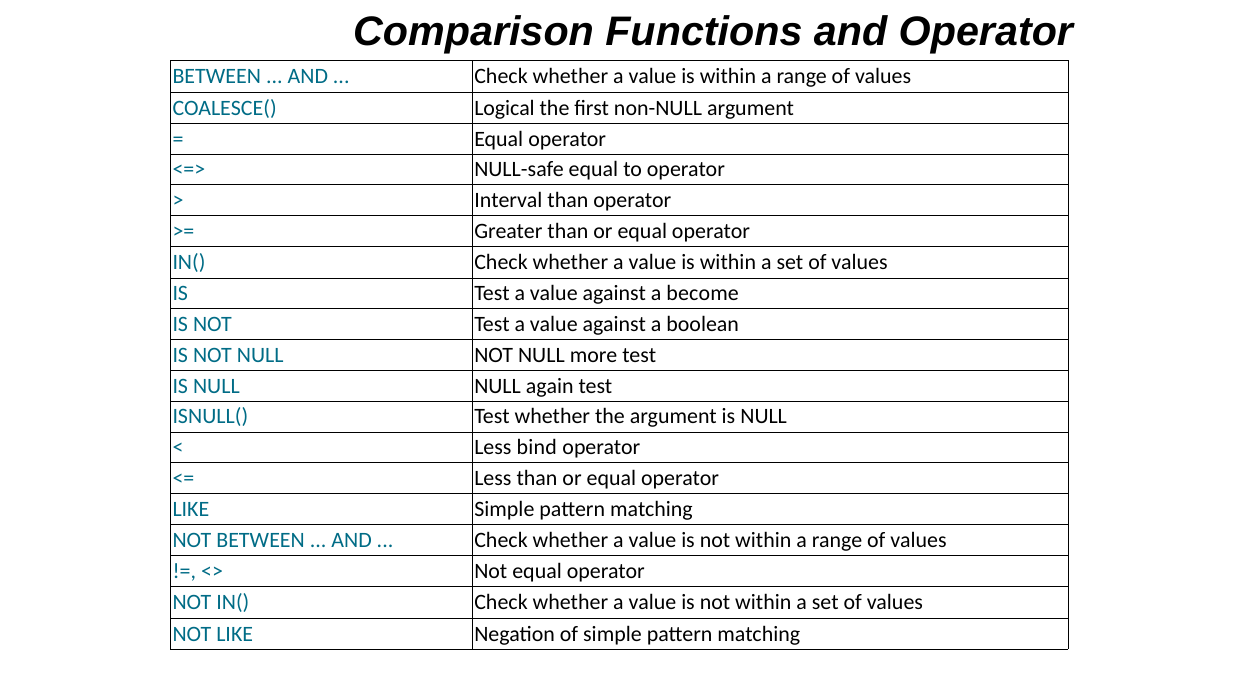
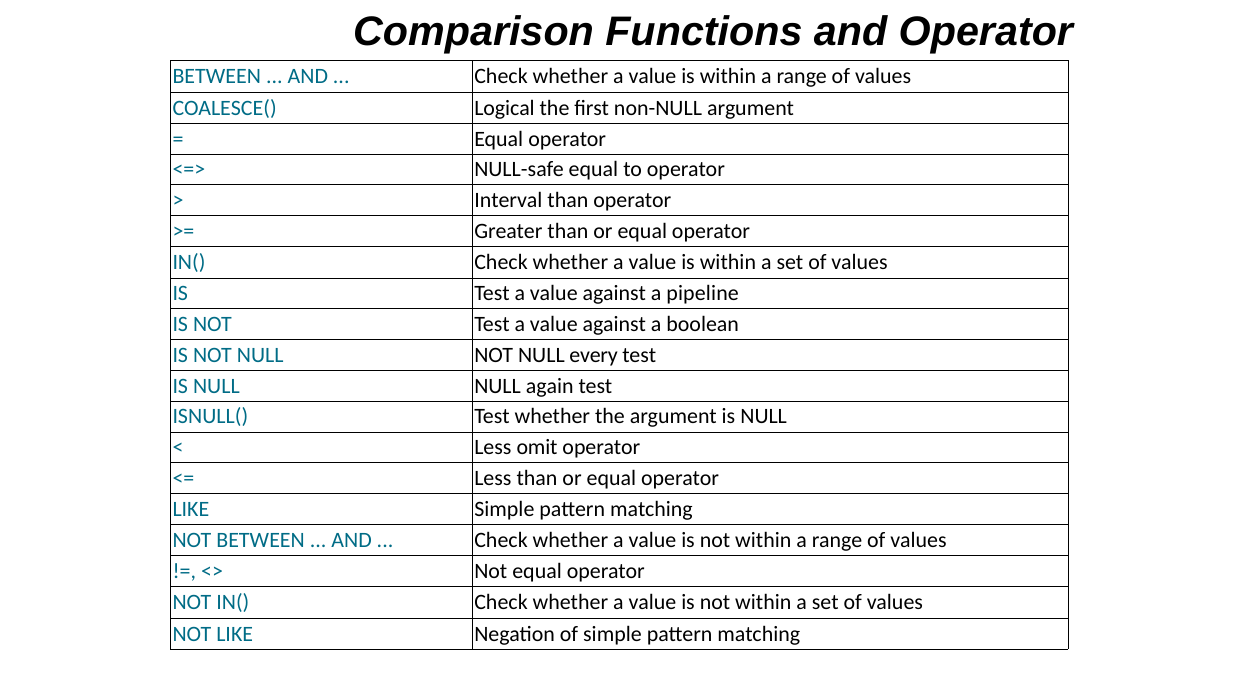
become: become -> pipeline
more: more -> every
bind: bind -> omit
